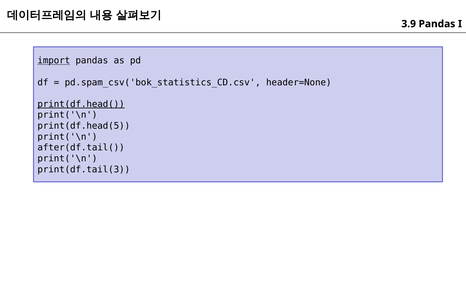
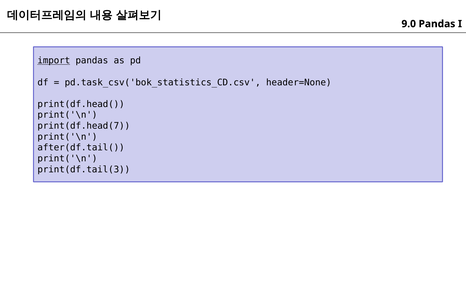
3.9: 3.9 -> 9.0
pd.spam_csv('bok_statistics_CD.csv: pd.spam_csv('bok_statistics_CD.csv -> pd.task_csv('bok_statistics_CD.csv
print(df.head( underline: present -> none
print(df.head(5: print(df.head(5 -> print(df.head(7
